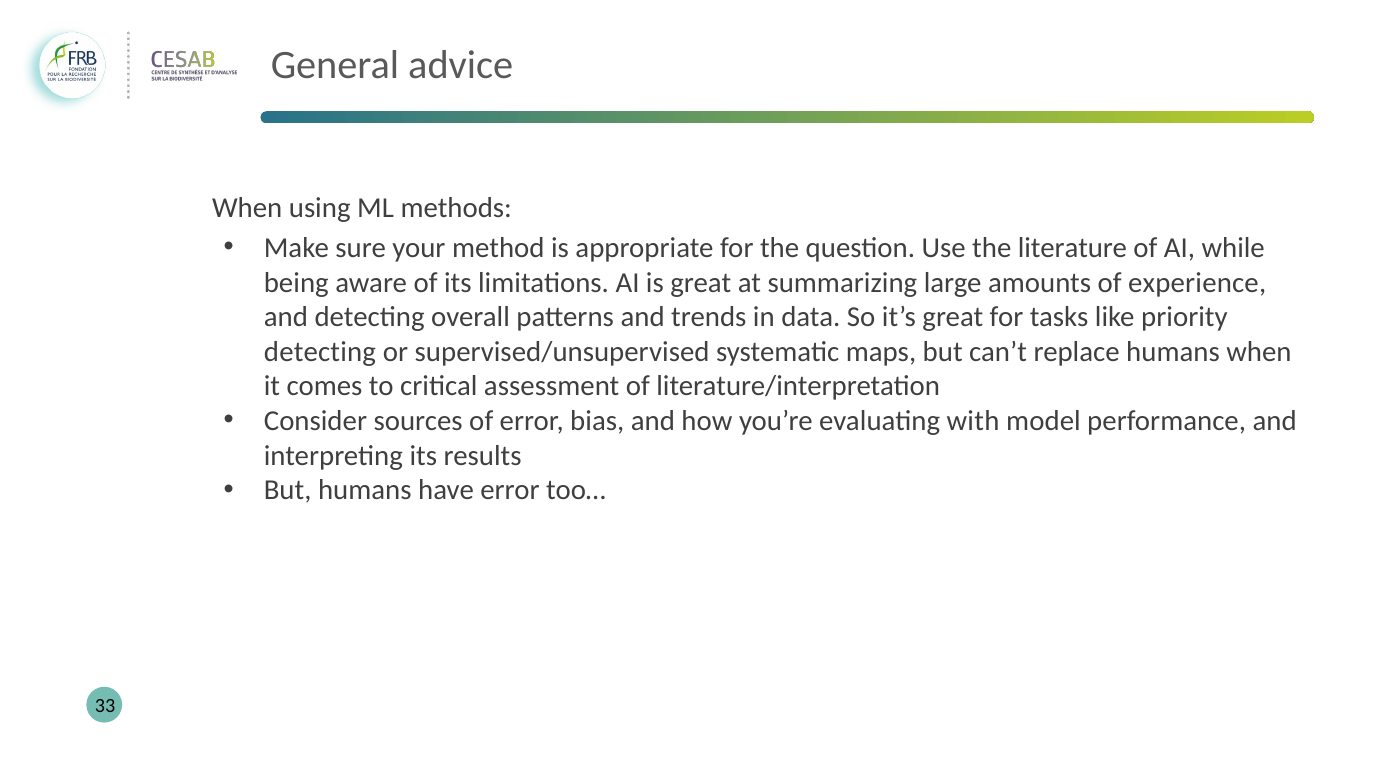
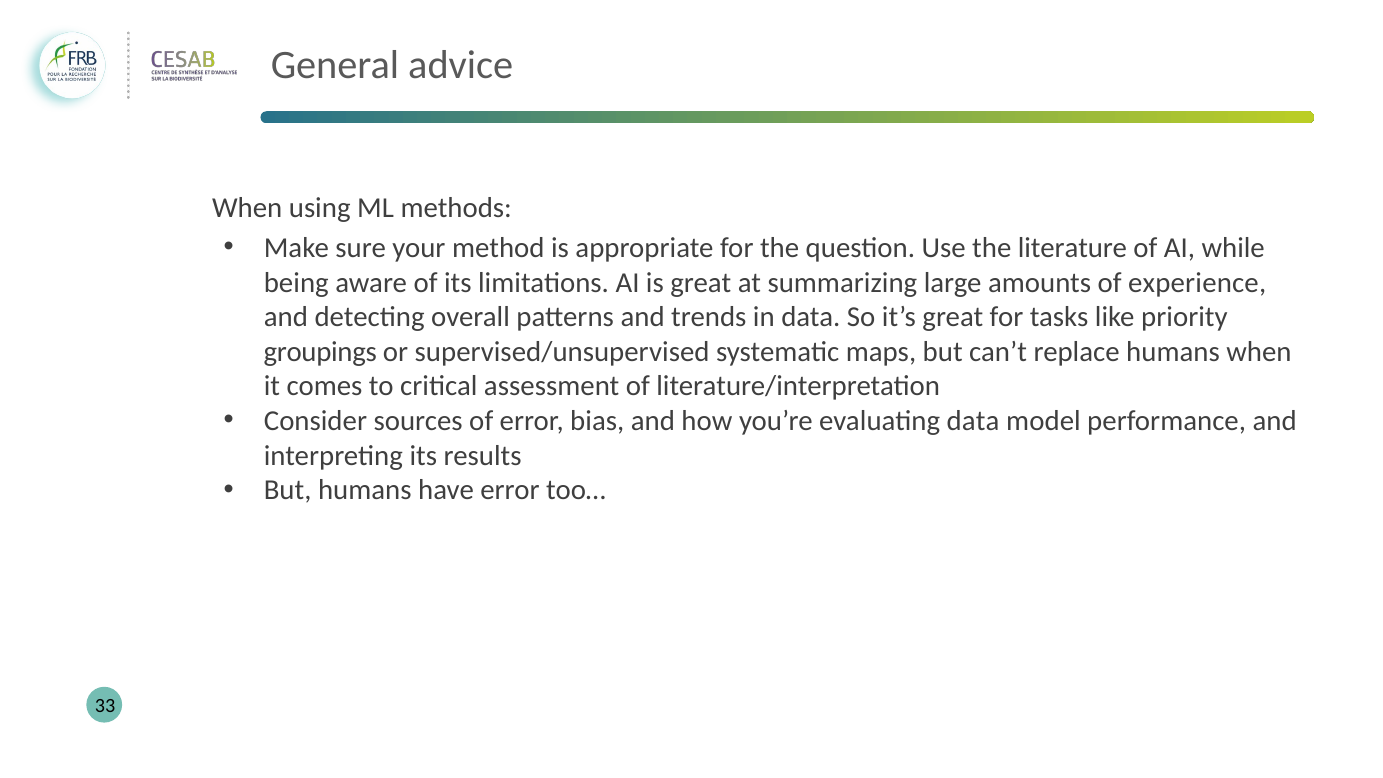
detecting at (320, 352): detecting -> groupings
evaluating with: with -> data
